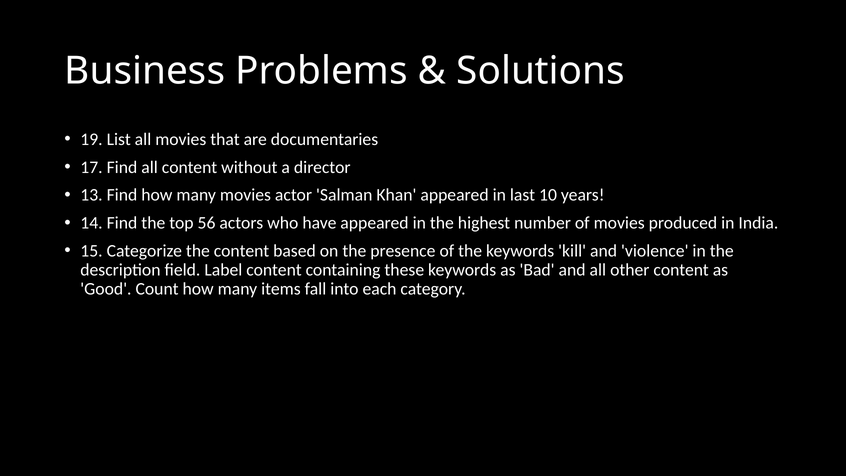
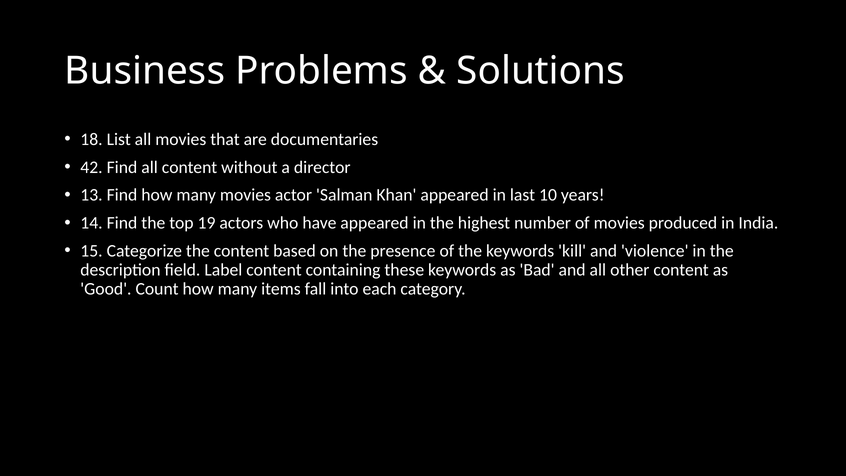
19: 19 -> 18
17: 17 -> 42
56: 56 -> 19
